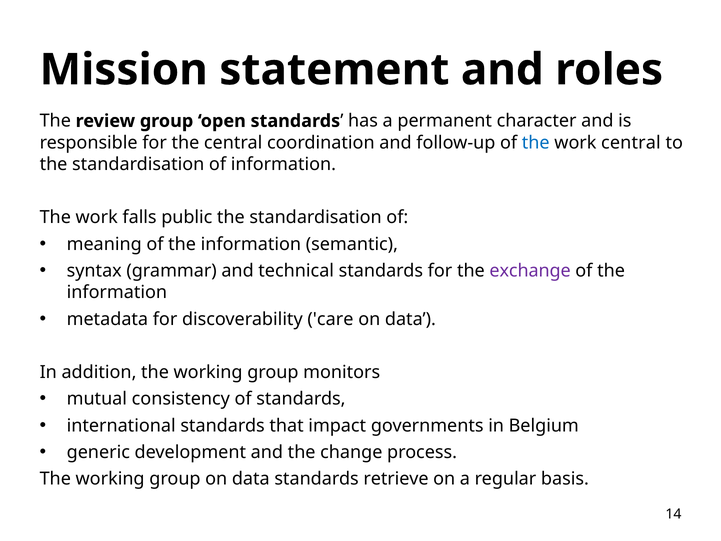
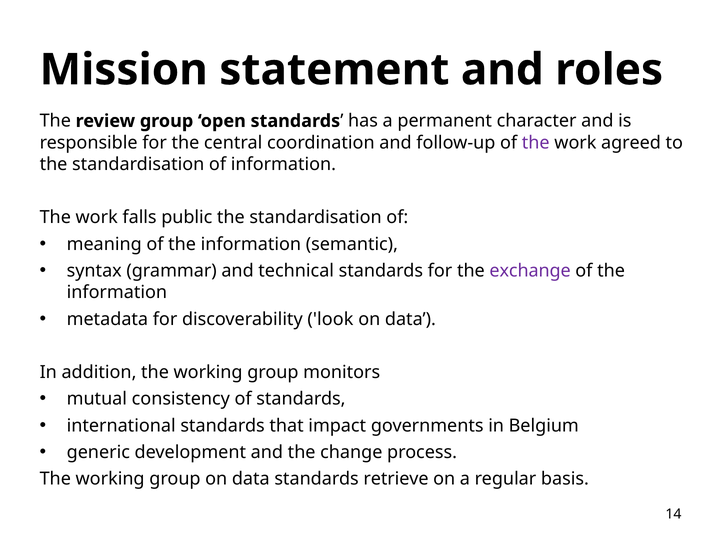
the at (536, 143) colour: blue -> purple
work central: central -> agreed
care: care -> look
